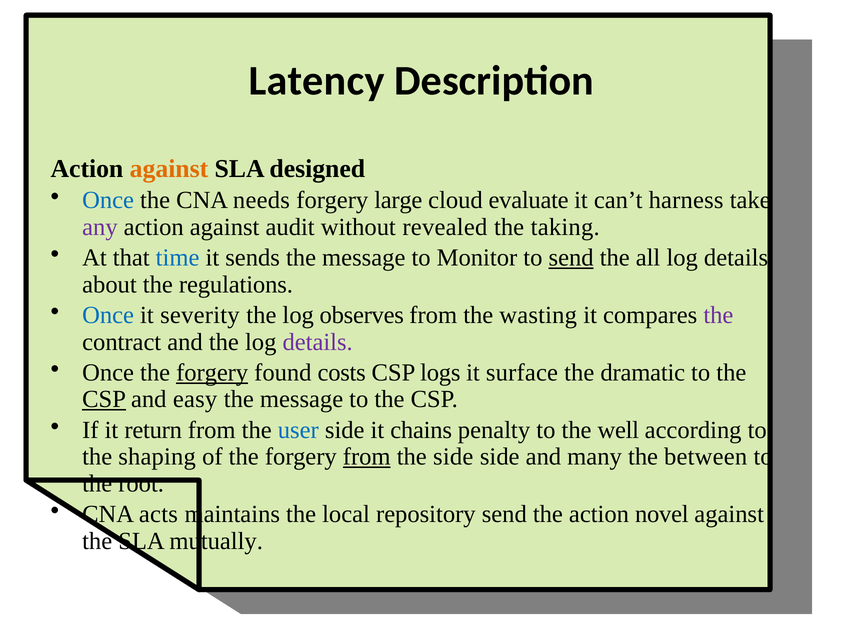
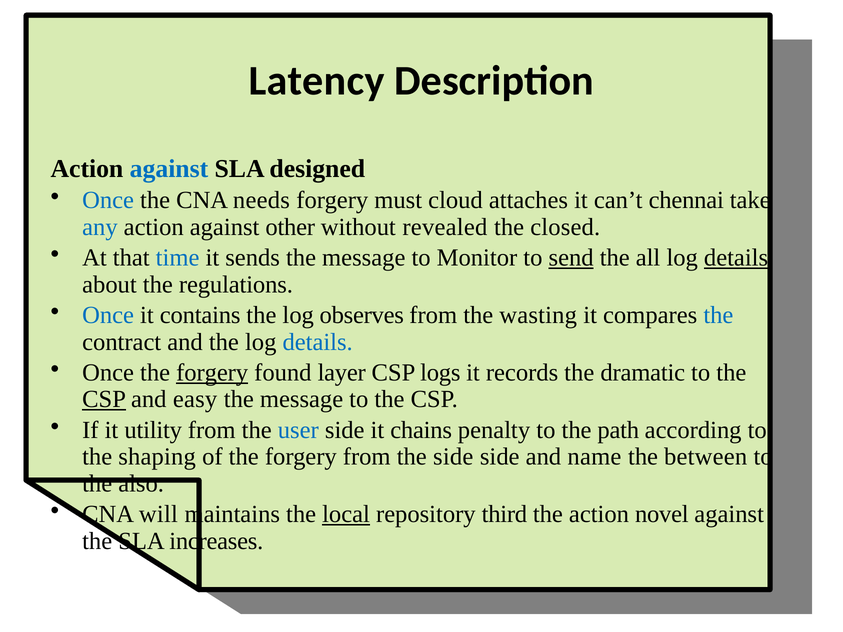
against at (169, 169) colour: orange -> blue
large: large -> must
evaluate: evaluate -> attaches
harness: harness -> chennai
any colour: purple -> blue
audit: audit -> other
taking: taking -> closed
details at (736, 258) underline: none -> present
severity: severity -> contains
the at (718, 315) colour: purple -> blue
details at (318, 342) colour: purple -> blue
costs: costs -> layer
surface: surface -> records
return: return -> utility
well: well -> path
from at (367, 457) underline: present -> none
many: many -> name
root: root -> also
acts: acts -> will
local underline: none -> present
repository send: send -> third
mutually: mutually -> increases
